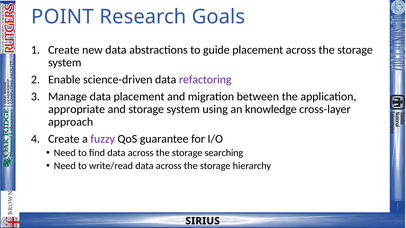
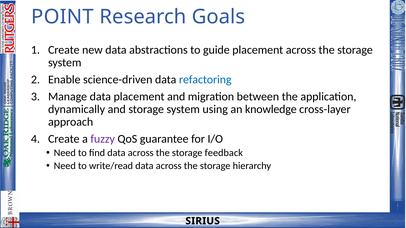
refactoring colour: purple -> blue
appropriate: appropriate -> dynamically
searching: searching -> feedback
